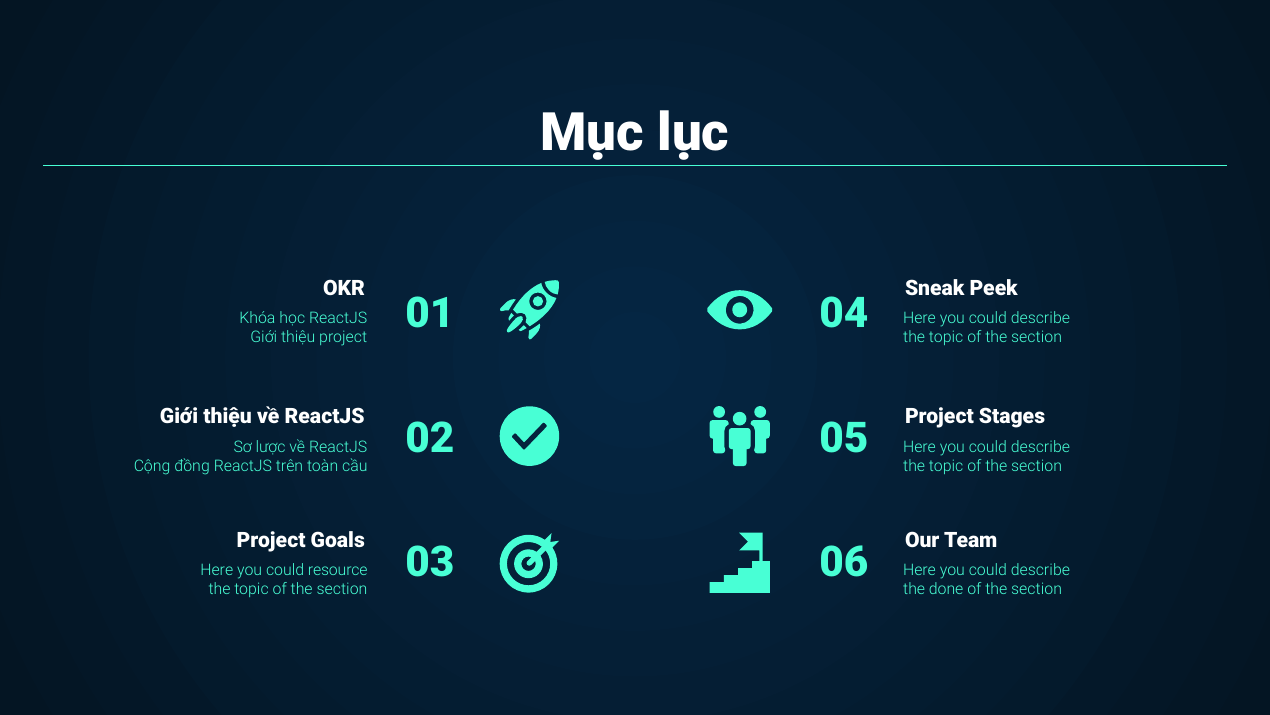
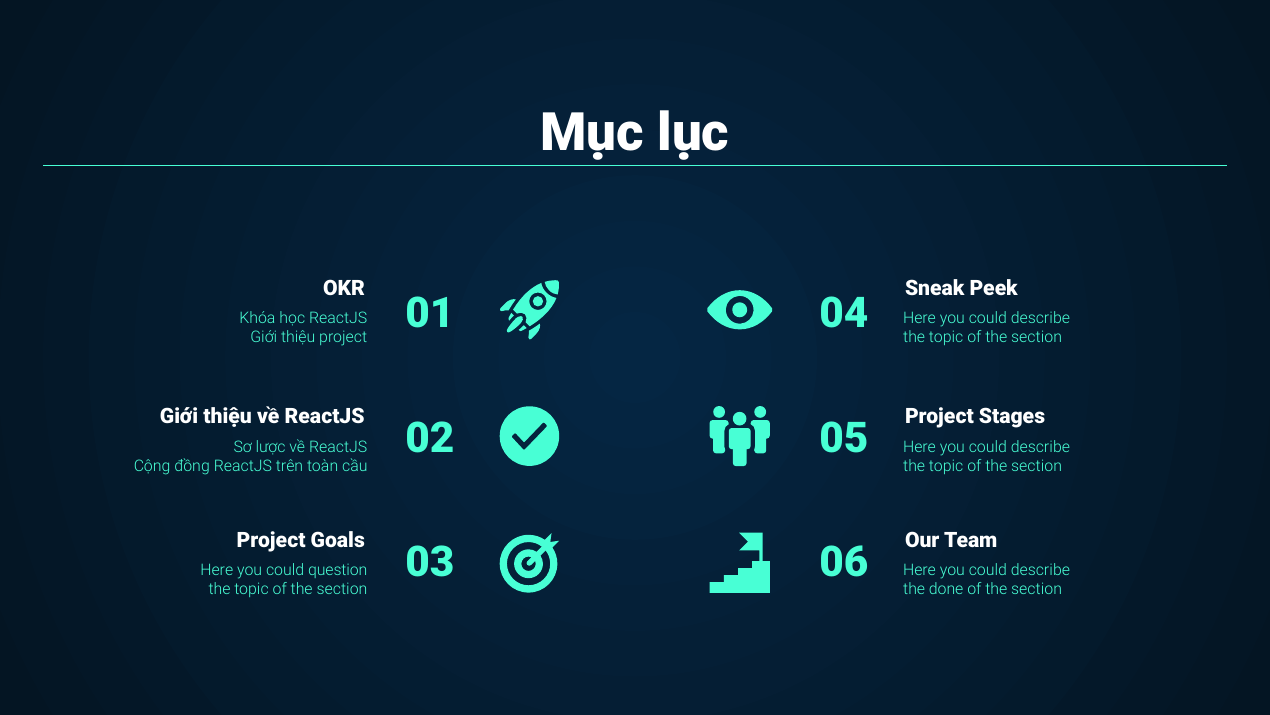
resource: resource -> question
